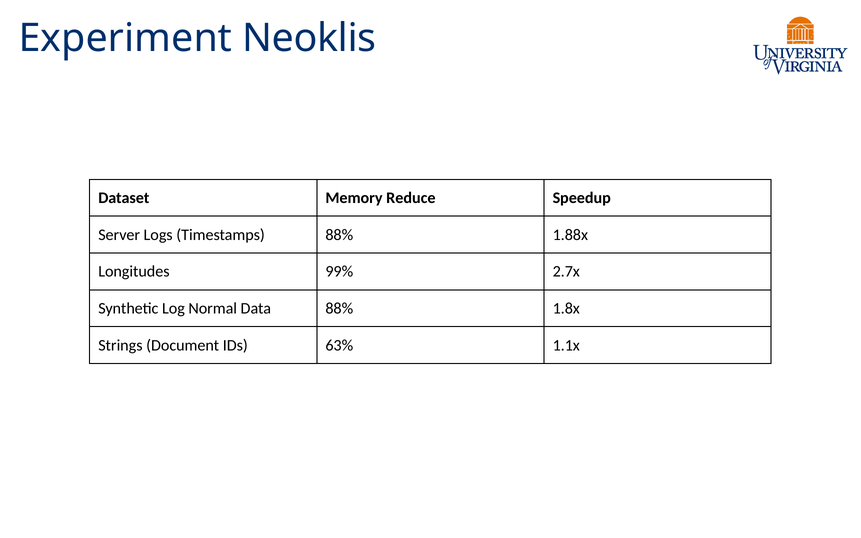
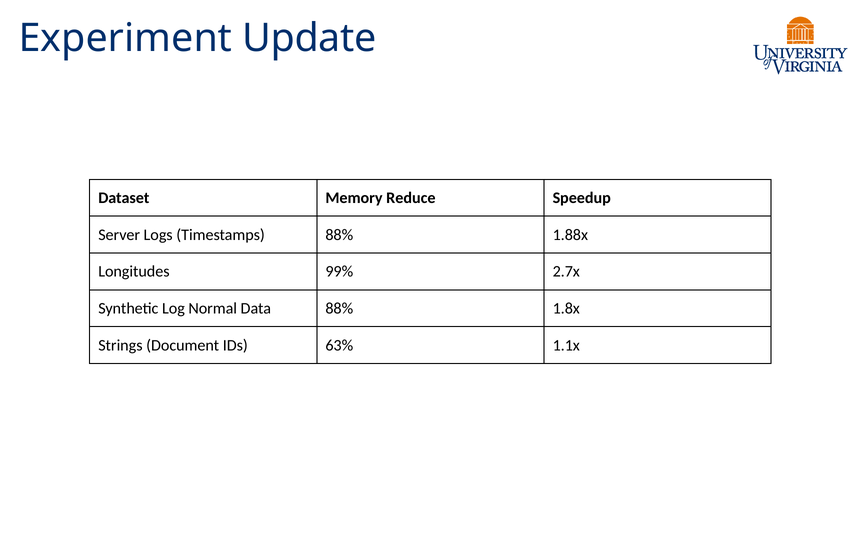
Neoklis: Neoklis -> Update
